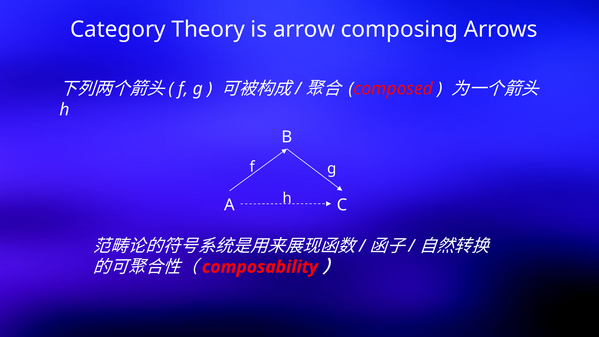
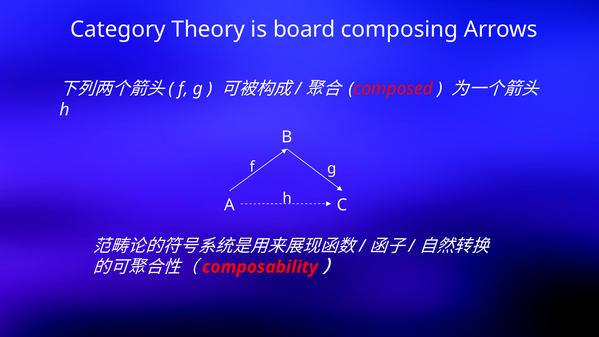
arrow: arrow -> board
